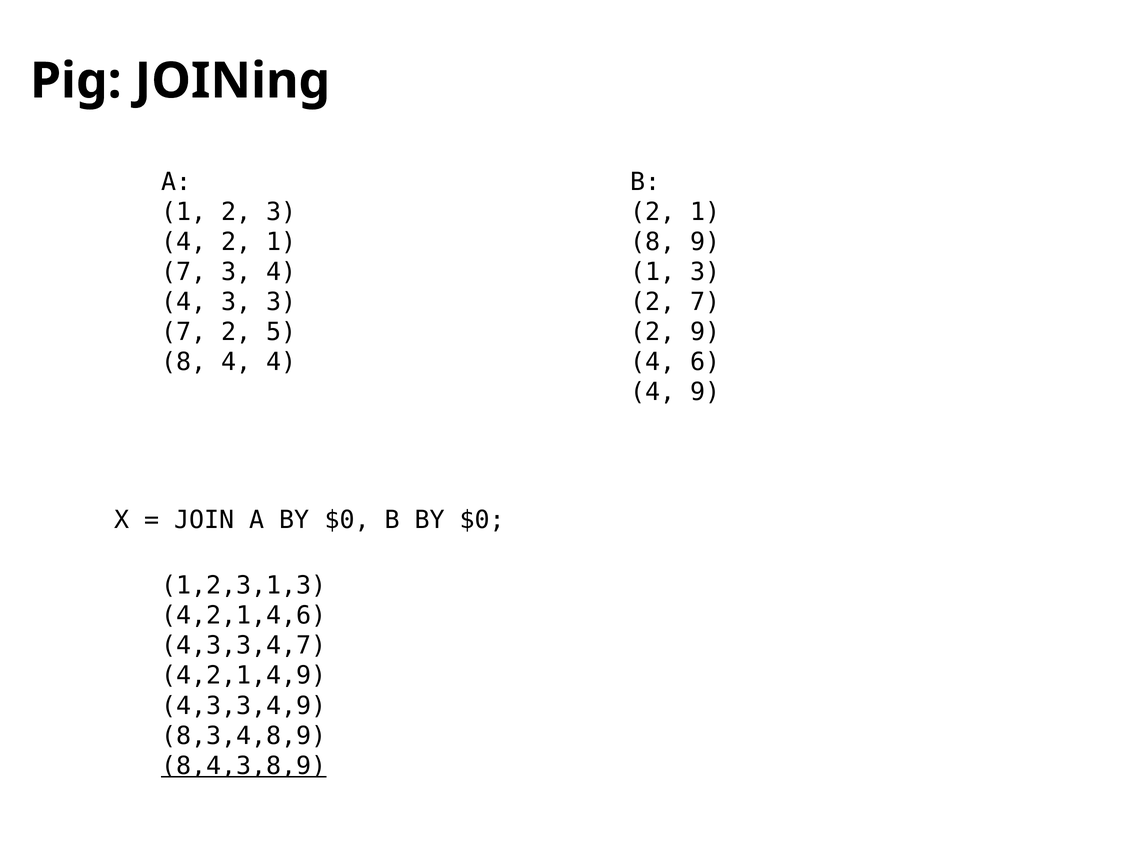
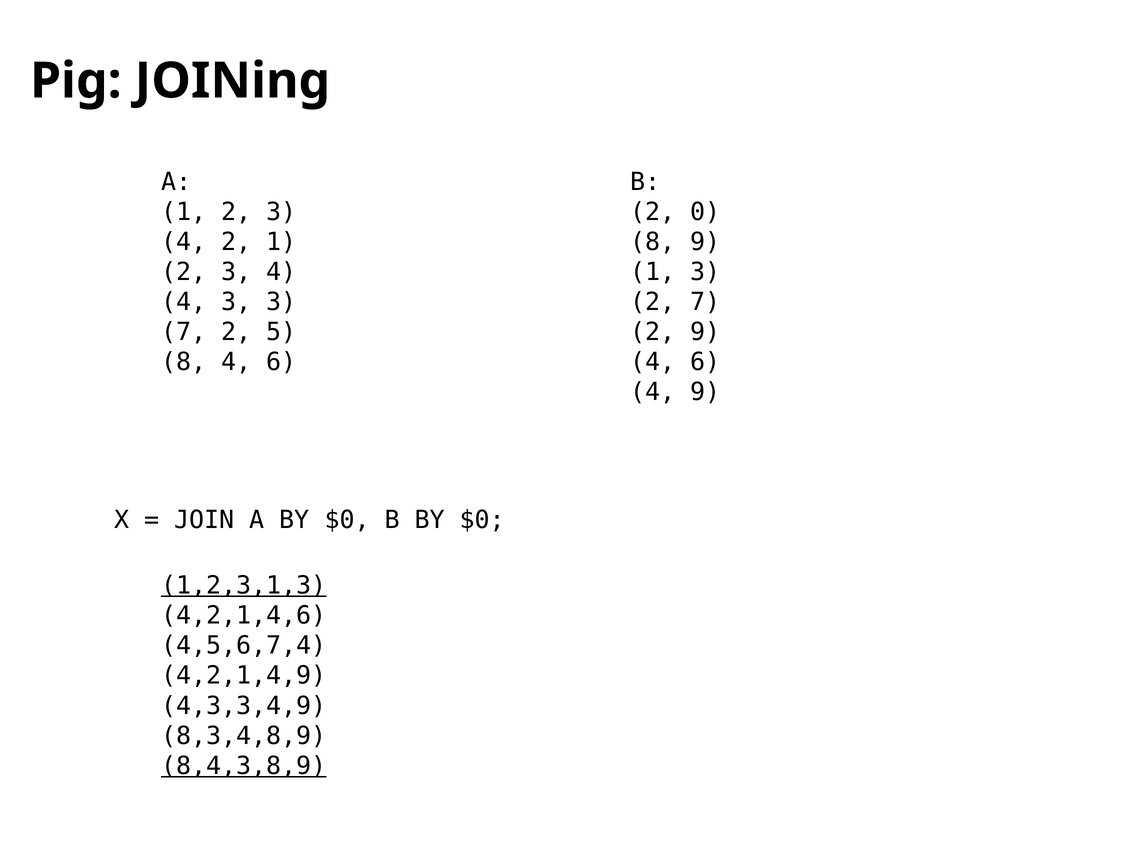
1 at (705, 212): 1 -> 0
7 at (184, 272): 7 -> 2
8 4 4: 4 -> 6
1,2,3,1,3 underline: none -> present
4,3,3,4,7: 4,3,3,4,7 -> 4,5,6,7,4
